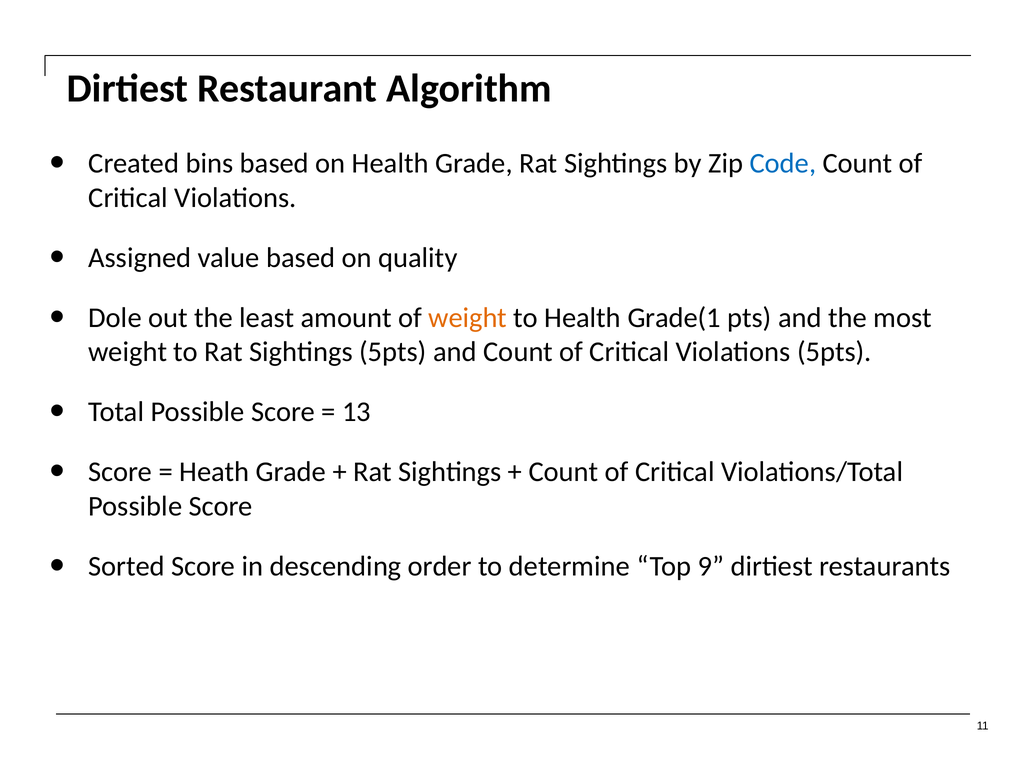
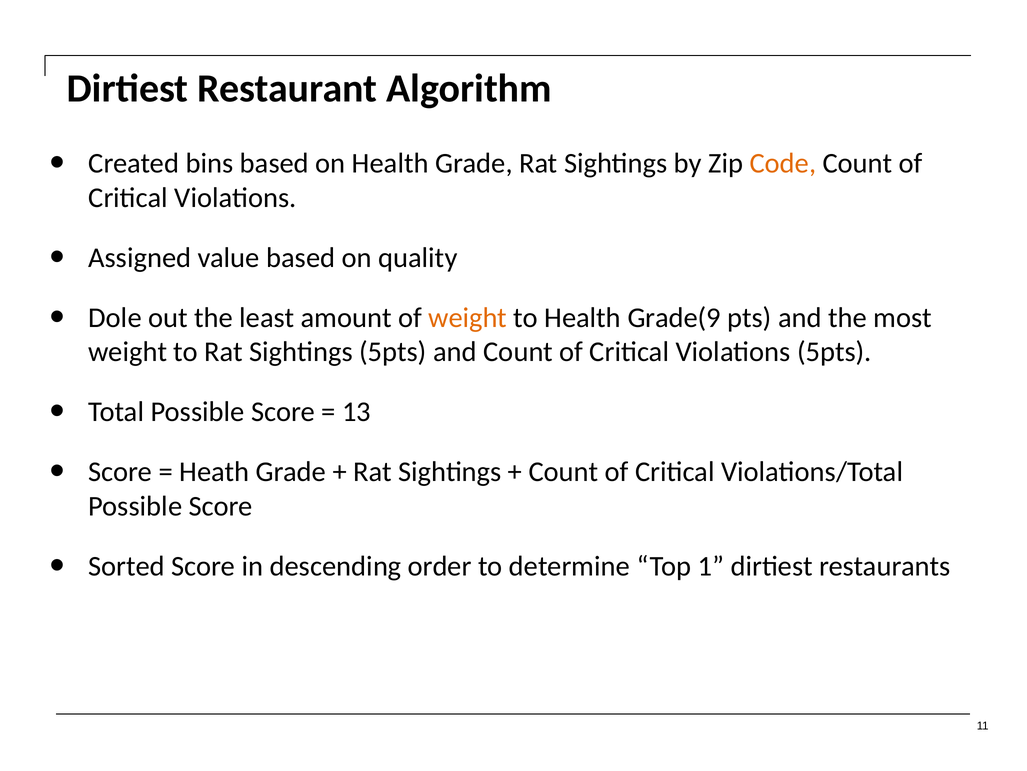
Code colour: blue -> orange
Grade(1: Grade(1 -> Grade(9
9: 9 -> 1
